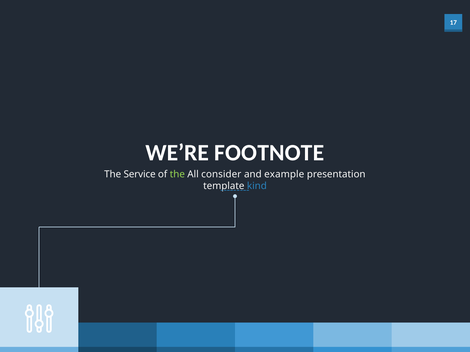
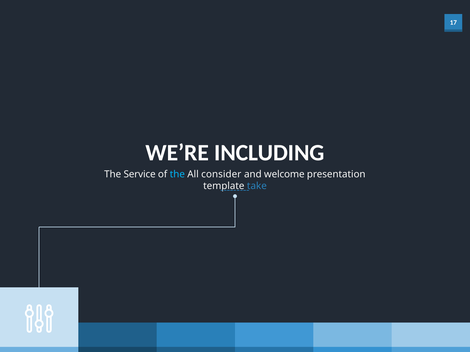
FOOTNOTE: FOOTNOTE -> INCLUDING
the at (177, 174) colour: light green -> light blue
example: example -> welcome
kind: kind -> take
